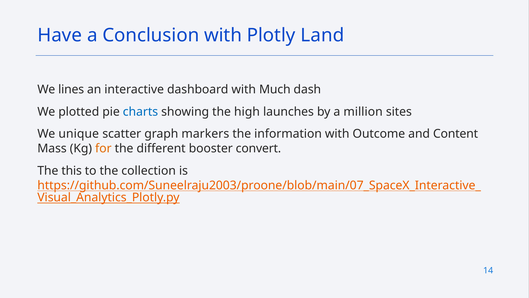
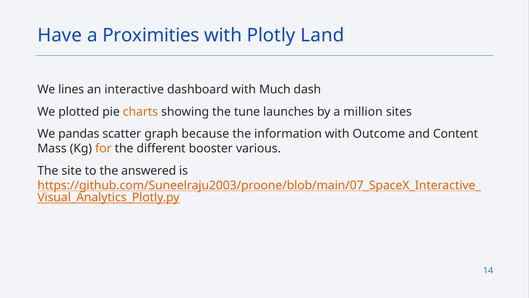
Conclusion: Conclusion -> Proximities
charts colour: blue -> orange
high: high -> tune
unique: unique -> pandas
markers: markers -> because
convert: convert -> various
this: this -> site
collection: collection -> answered
